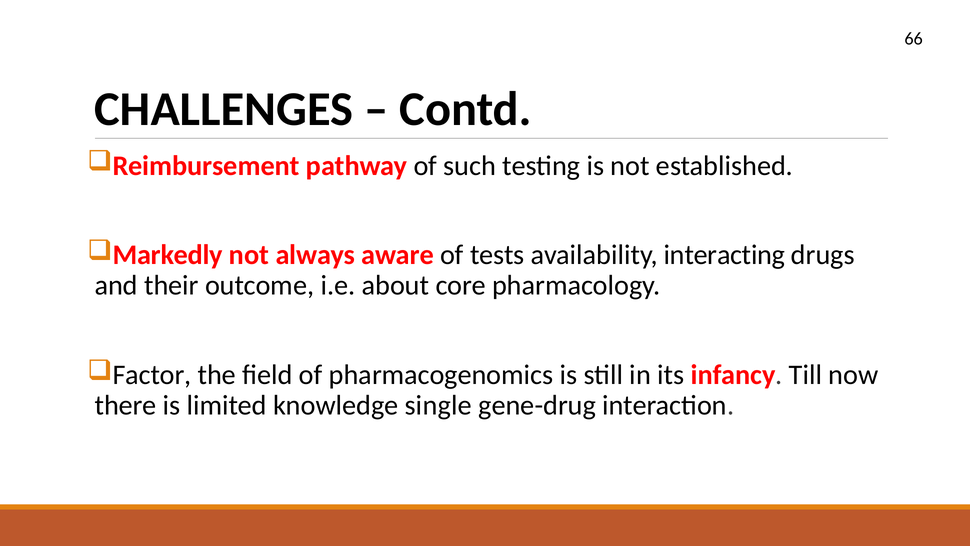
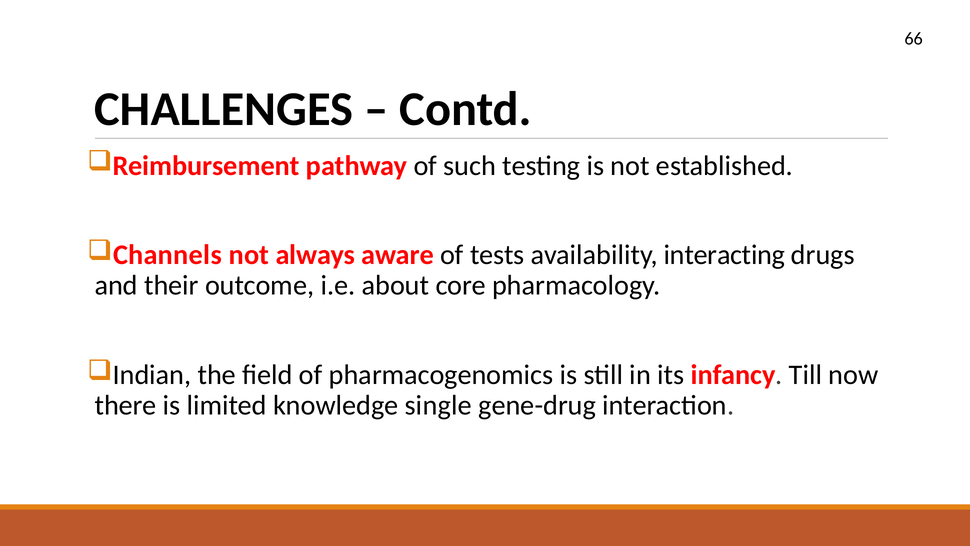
Markedly: Markedly -> Channels
Factor: Factor -> Indian
